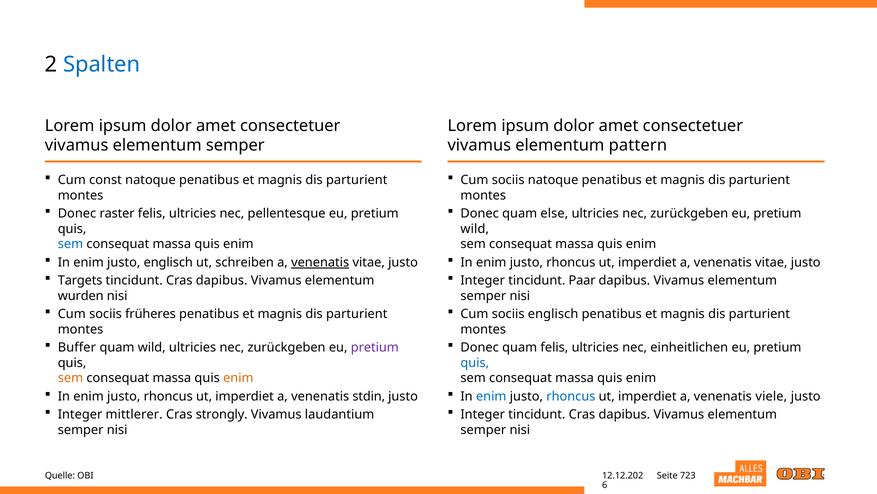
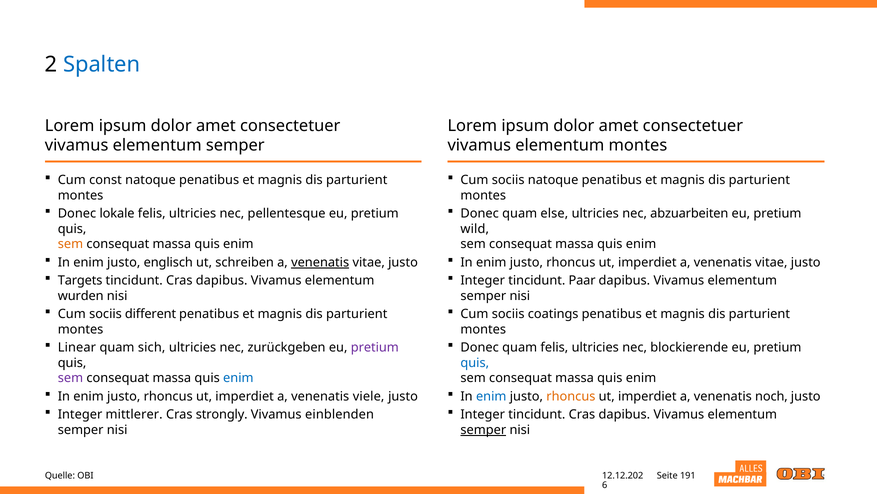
elementum pattern: pattern -> montes
raster: raster -> lokale
zurückgeben at (689, 213): zurückgeben -> abzuarbeiten
sem at (70, 244) colour: blue -> orange
früheres: früheres -> different
sociis englisch: englisch -> coatings
Buffer: Buffer -> Linear
quam wild: wild -> sich
einheitlichen: einheitlichen -> blockierende
sem at (70, 378) colour: orange -> purple
enim at (238, 378) colour: orange -> blue
stdin: stdin -> viele
rhoncus at (571, 396) colour: blue -> orange
viele: viele -> noch
laudantium: laudantium -> einblenden
semper at (483, 429) underline: none -> present
723: 723 -> 191
